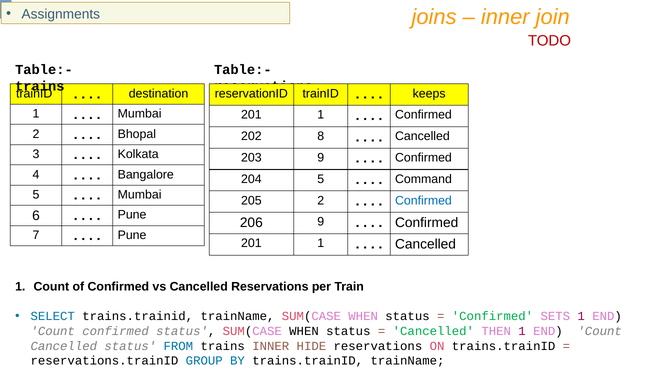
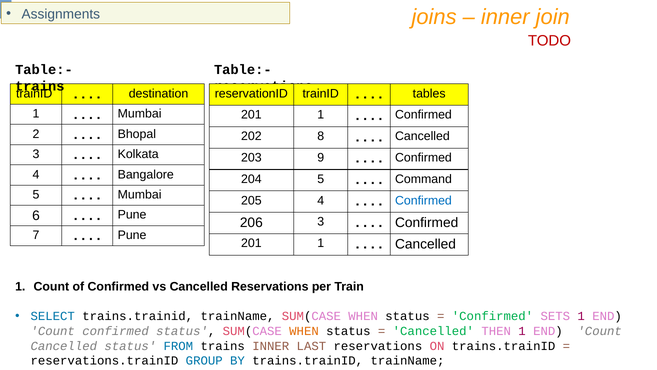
keeps: keeps -> tables
205 2: 2 -> 4
206 9: 9 -> 3
WHEN at (304, 331) colour: black -> orange
HIDE: HIDE -> LAST
